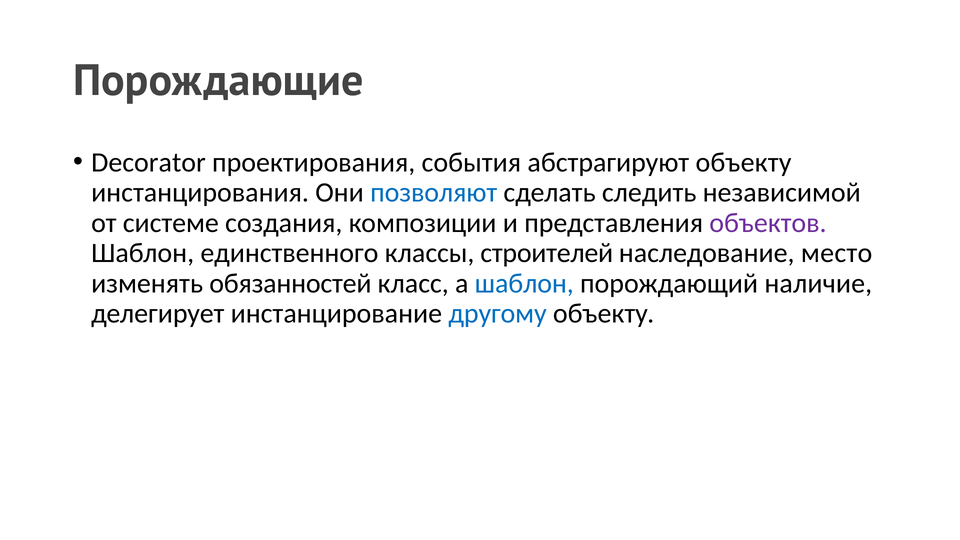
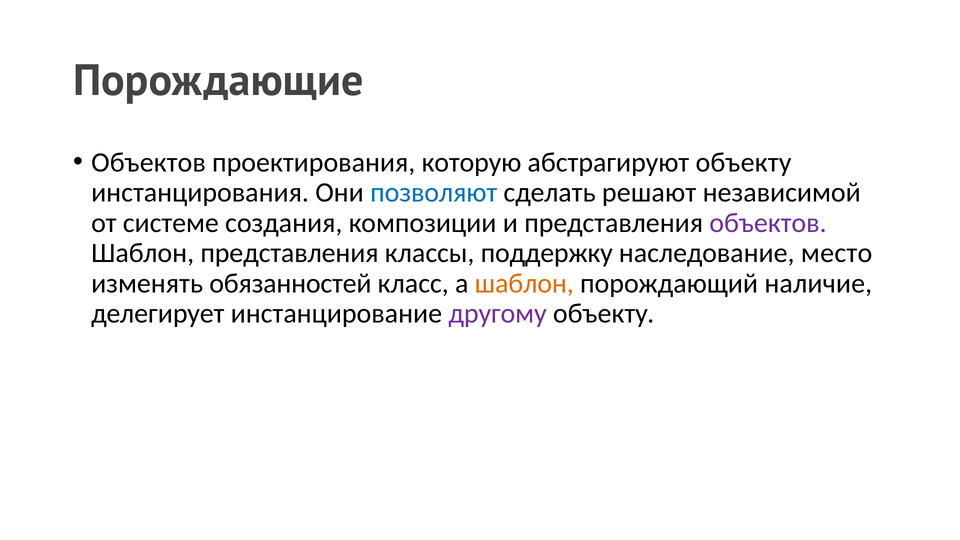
Decorator at (149, 162): Decorator -> Объектов
события: события -> которую
следить: следить -> решают
Шаблон единственного: единственного -> представления
строителей: строителей -> поддержку
шаблон at (524, 283) colour: blue -> orange
другому colour: blue -> purple
